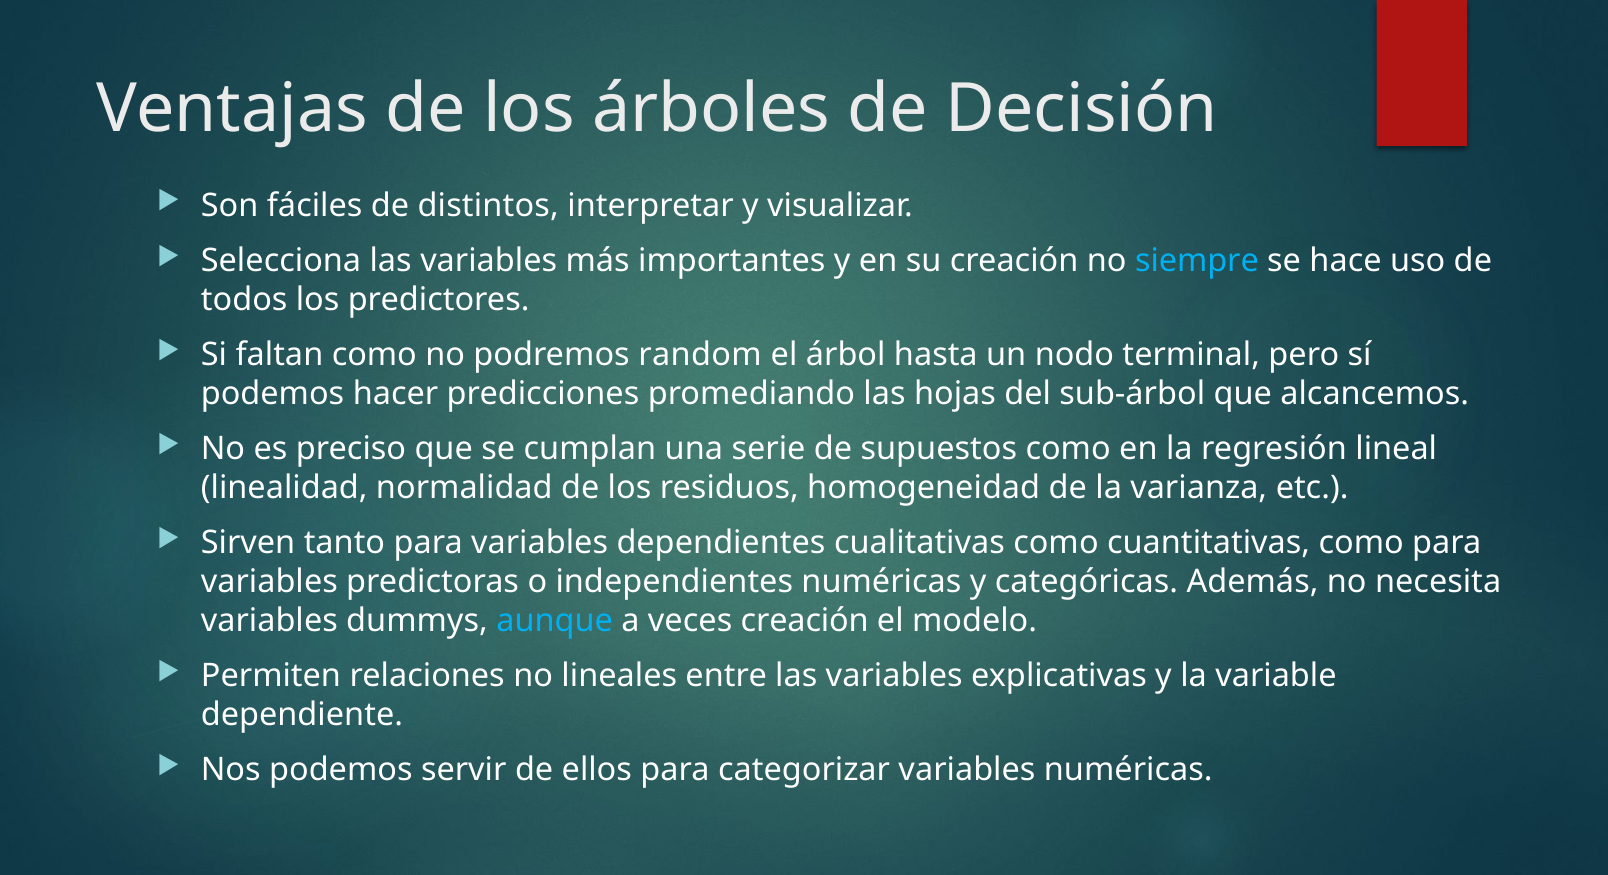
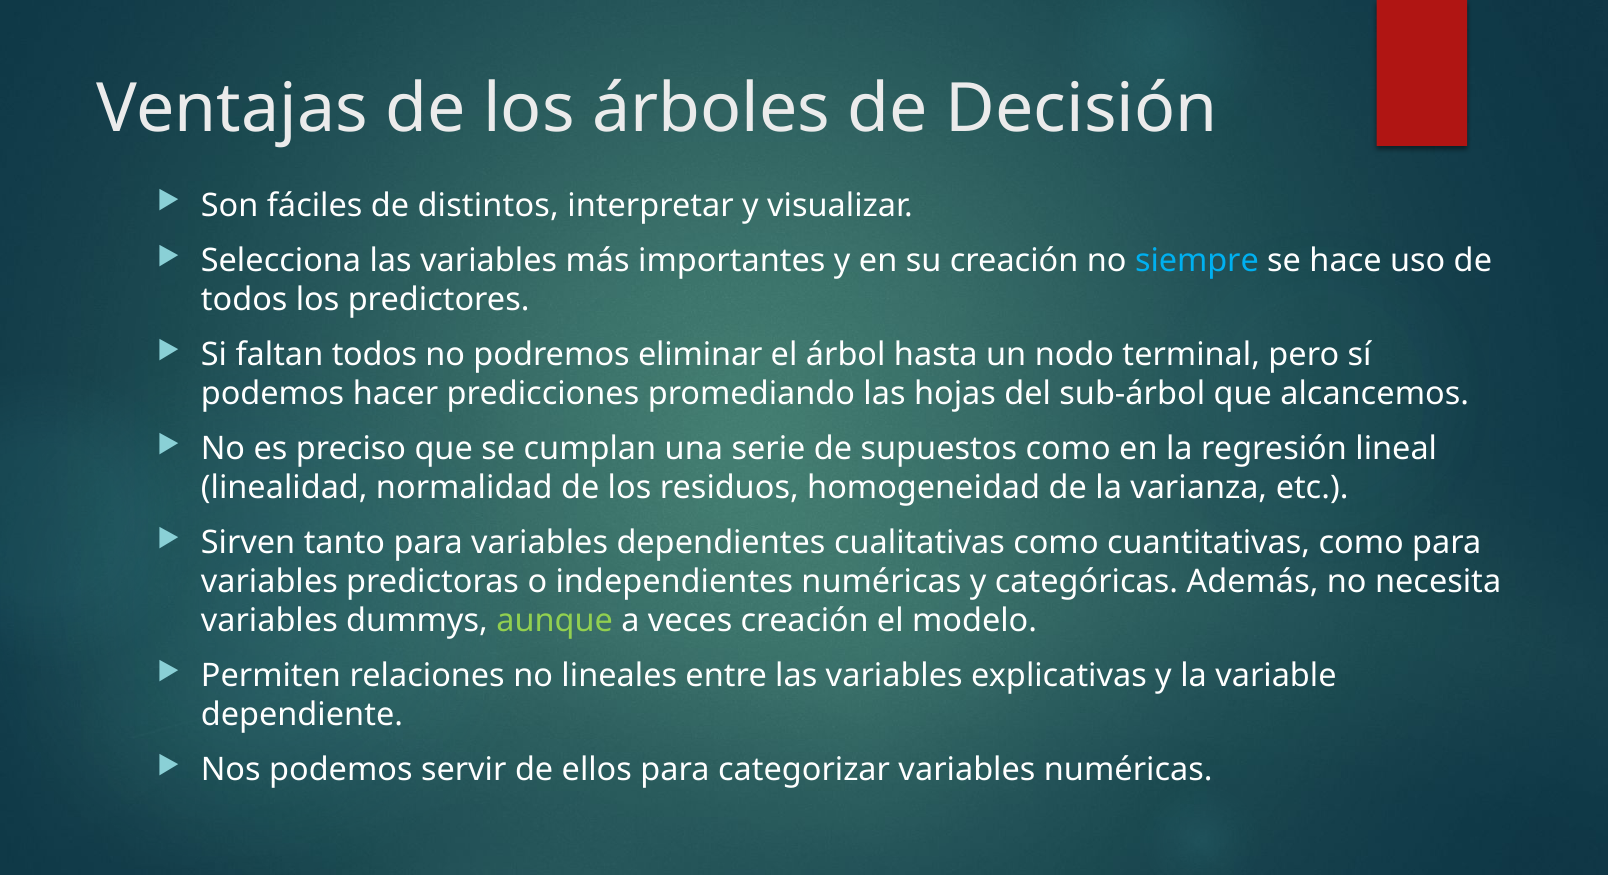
faltan como: como -> todos
random: random -> eliminar
aunque colour: light blue -> light green
